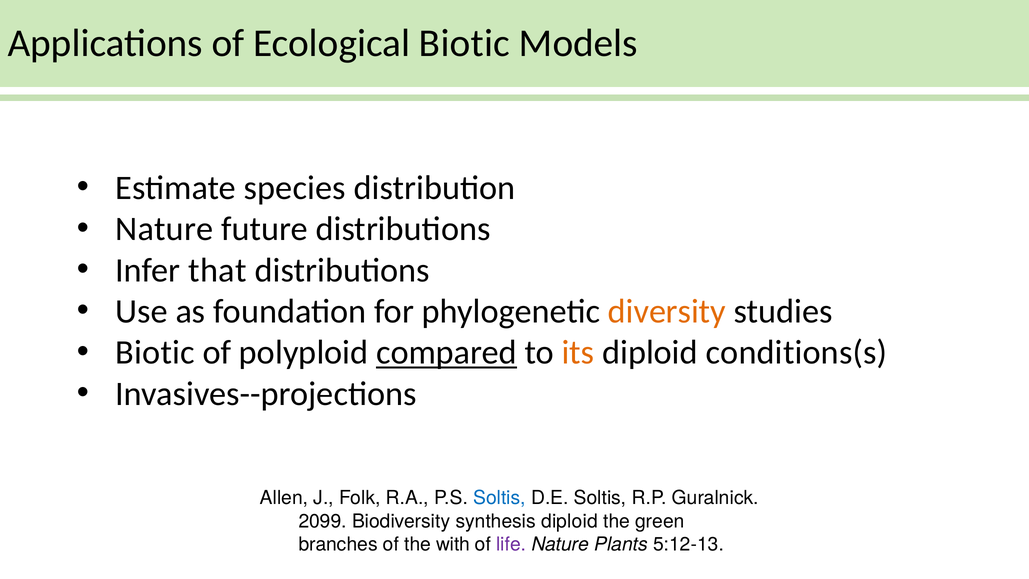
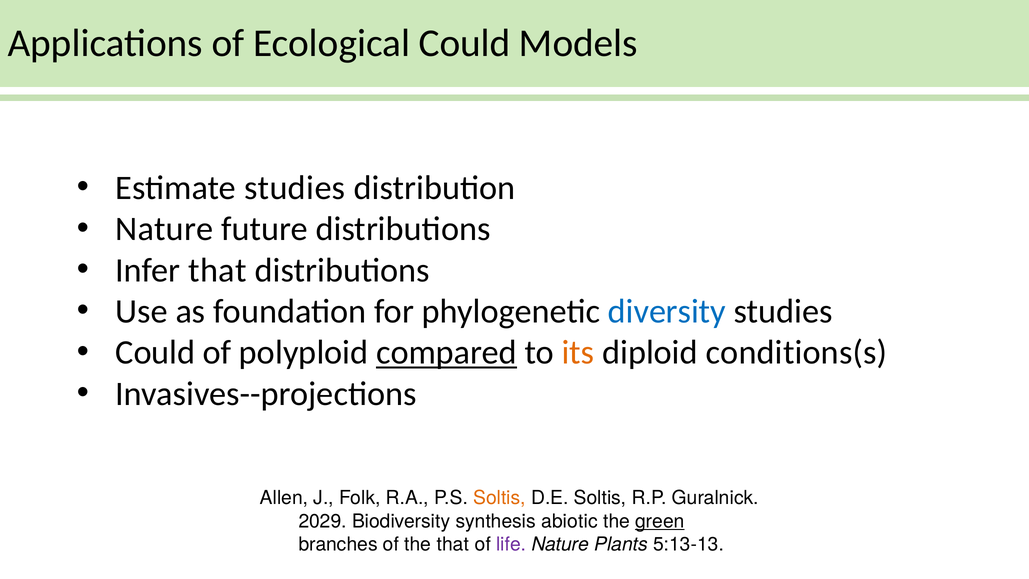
Ecological Biotic: Biotic -> Could
Estimate species: species -> studies
diversity colour: orange -> blue
Biotic at (155, 353): Biotic -> Could
Soltis at (500, 498) colour: blue -> orange
2099: 2099 -> 2029
synthesis diploid: diploid -> abiotic
green underline: none -> present
the with: with -> that
5:12-13: 5:12-13 -> 5:13-13
